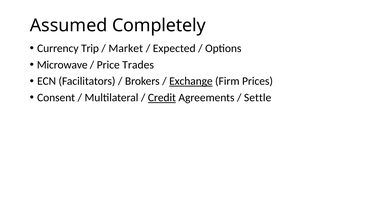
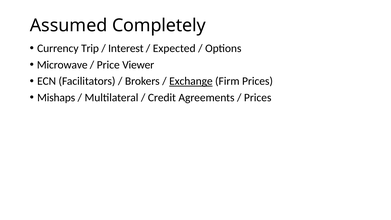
Market: Market -> Interest
Trades: Trades -> Viewer
Consent: Consent -> Mishaps
Credit underline: present -> none
Settle at (258, 98): Settle -> Prices
